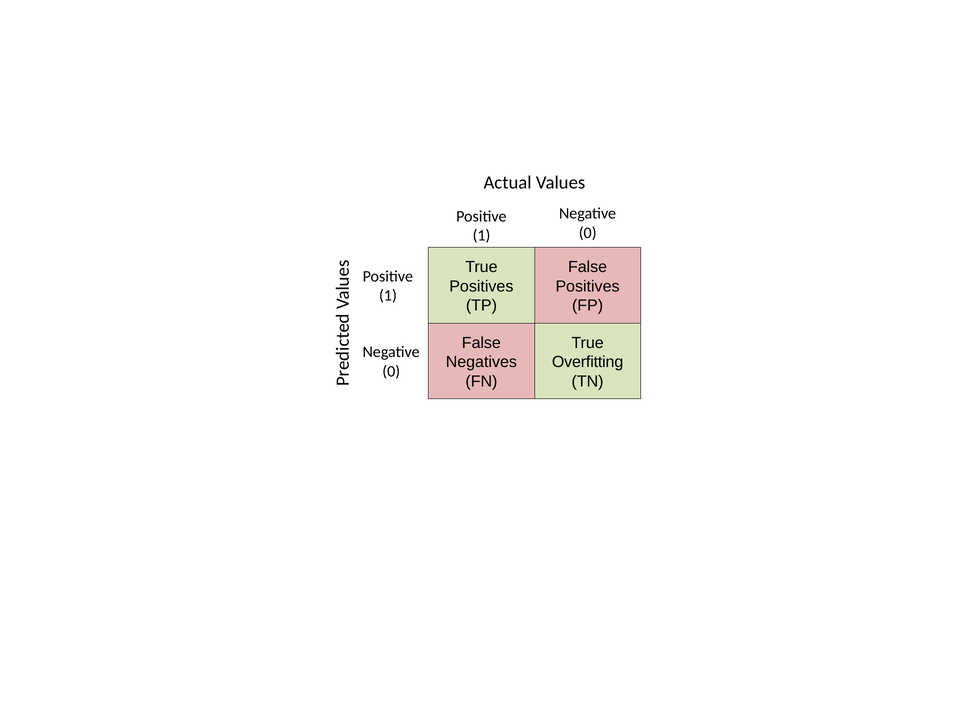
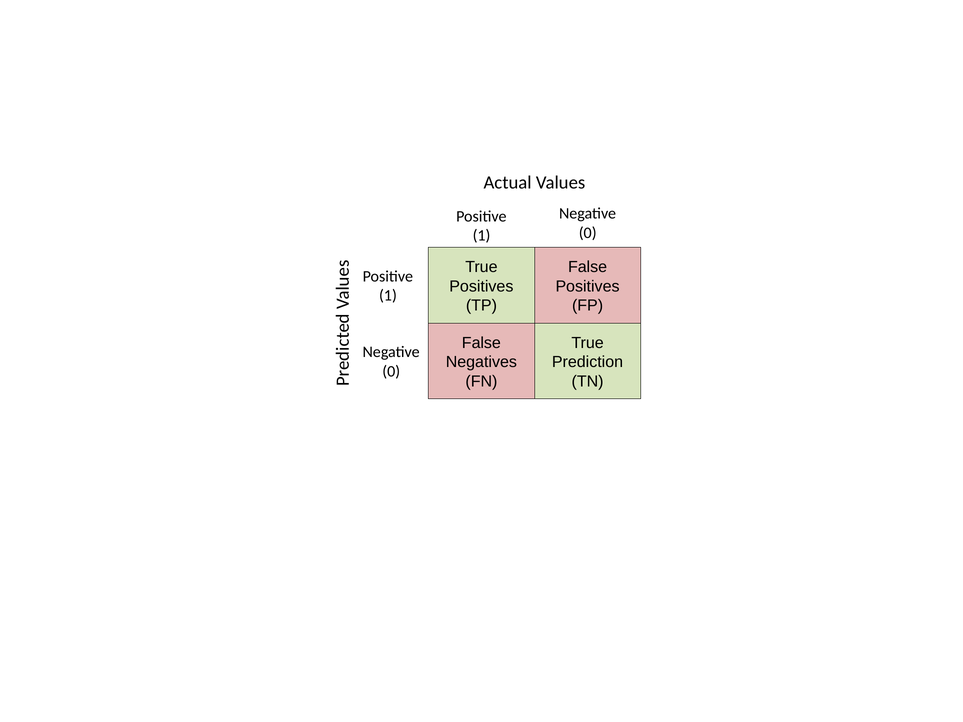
Overfitting: Overfitting -> Prediction
